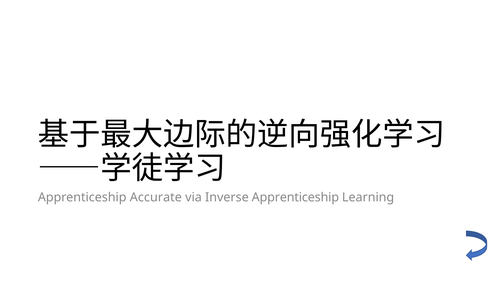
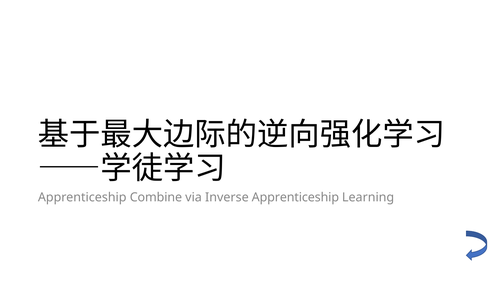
Accurate: Accurate -> Combine
